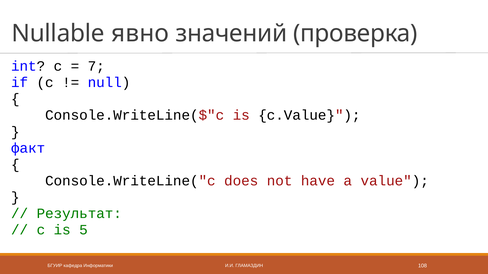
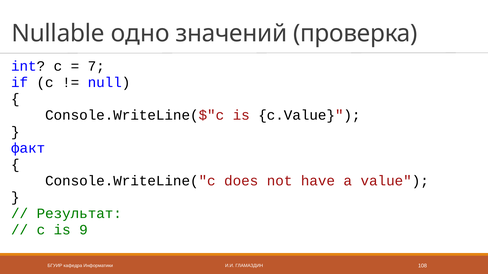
явно: явно -> одно
5: 5 -> 9
